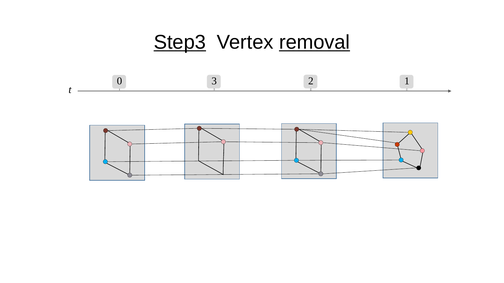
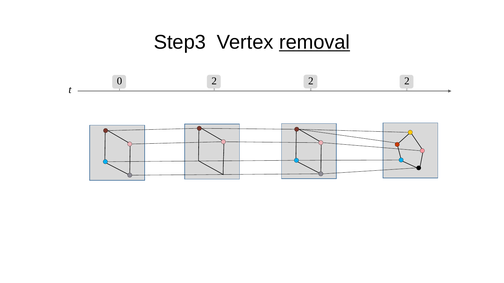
Step3 underline: present -> none
0 3: 3 -> 2
1 at (407, 81): 1 -> 2
